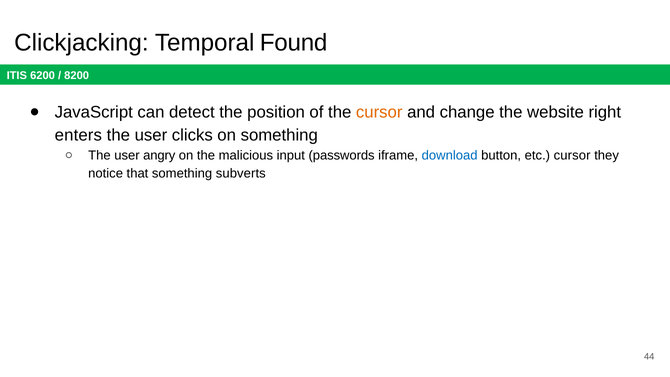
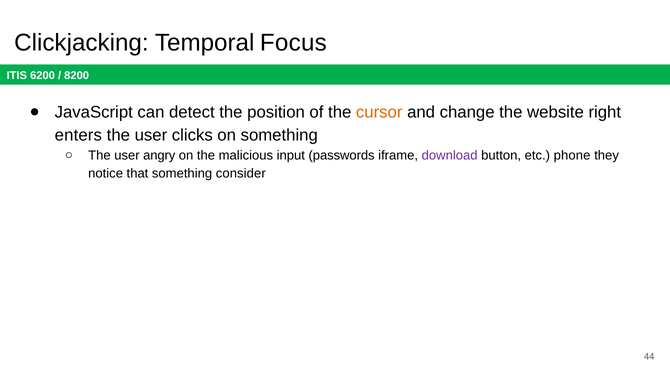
Found: Found -> Focus
download colour: blue -> purple
etc cursor: cursor -> phone
subverts: subverts -> consider
